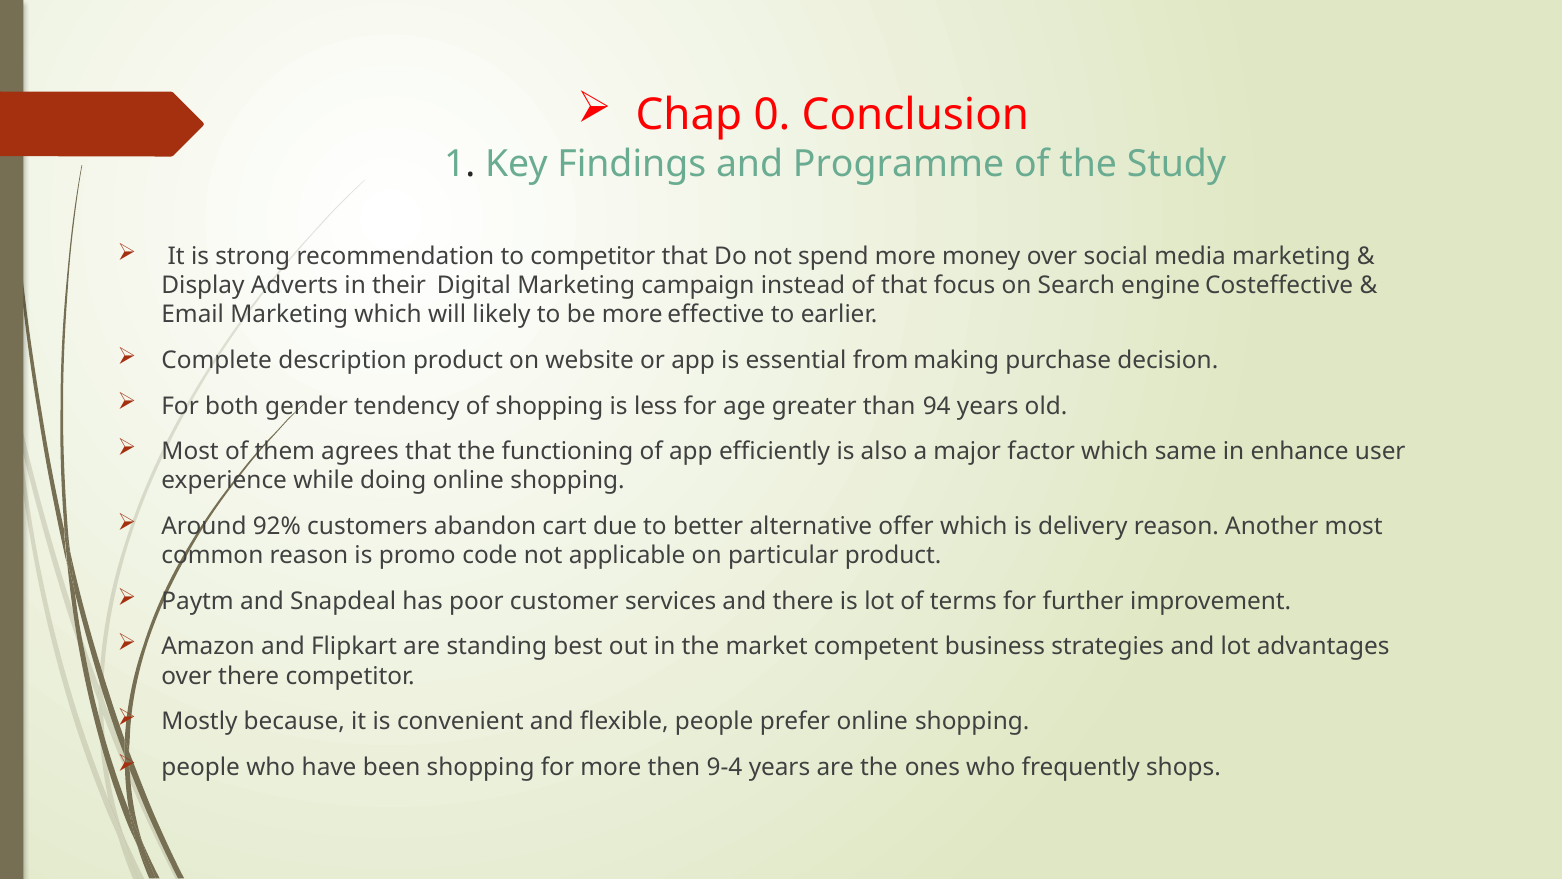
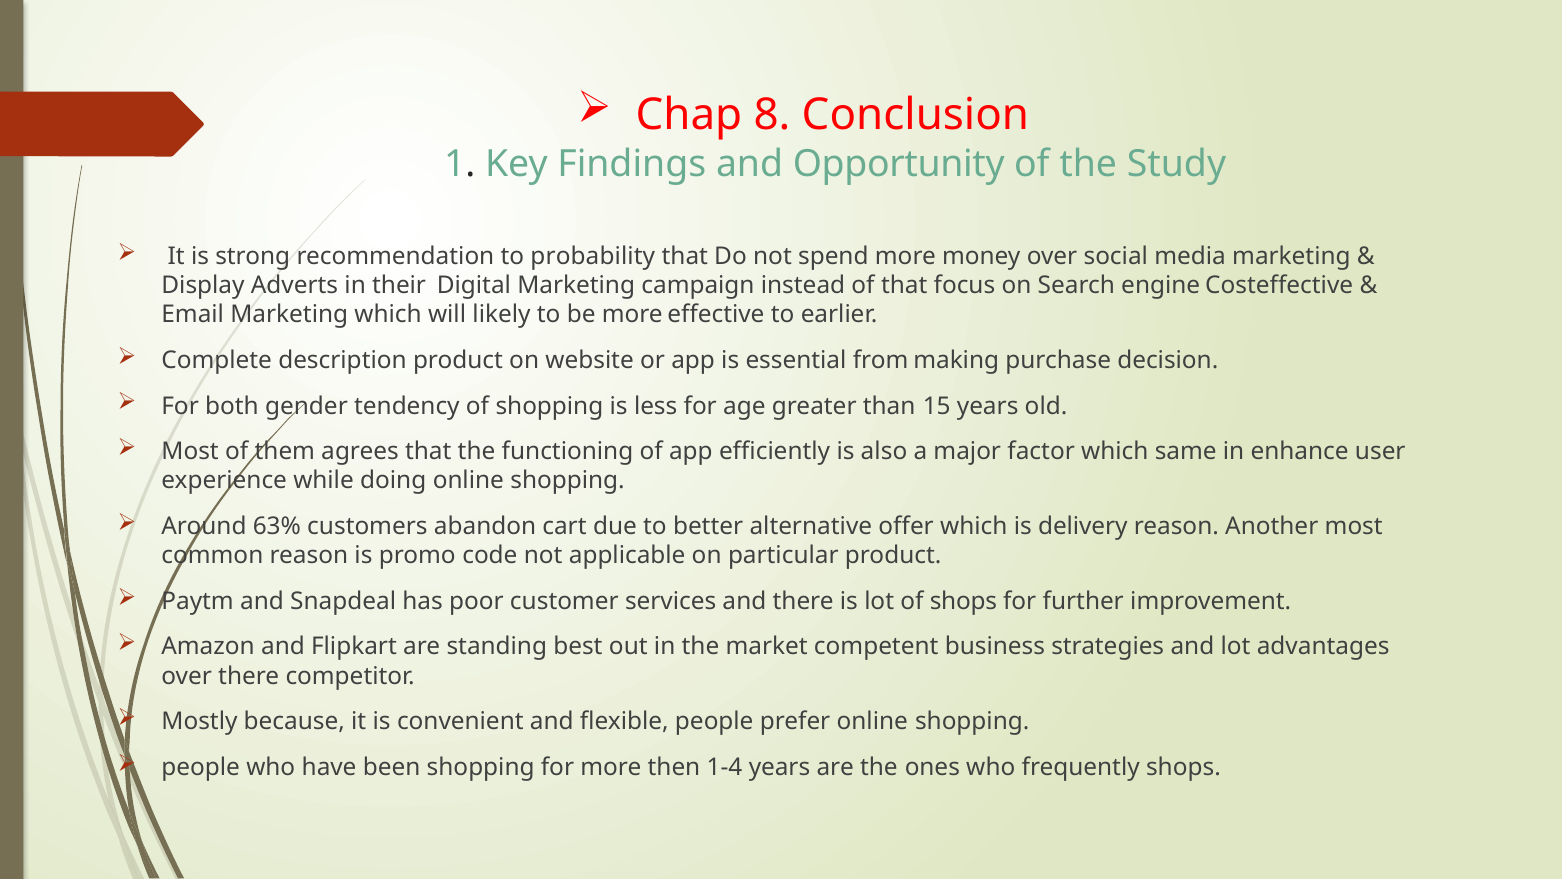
0: 0 -> 8
Programme: Programme -> Opportunity
to competitor: competitor -> probability
94: 94 -> 15
92%: 92% -> 63%
of terms: terms -> shops
9-4: 9-4 -> 1-4
